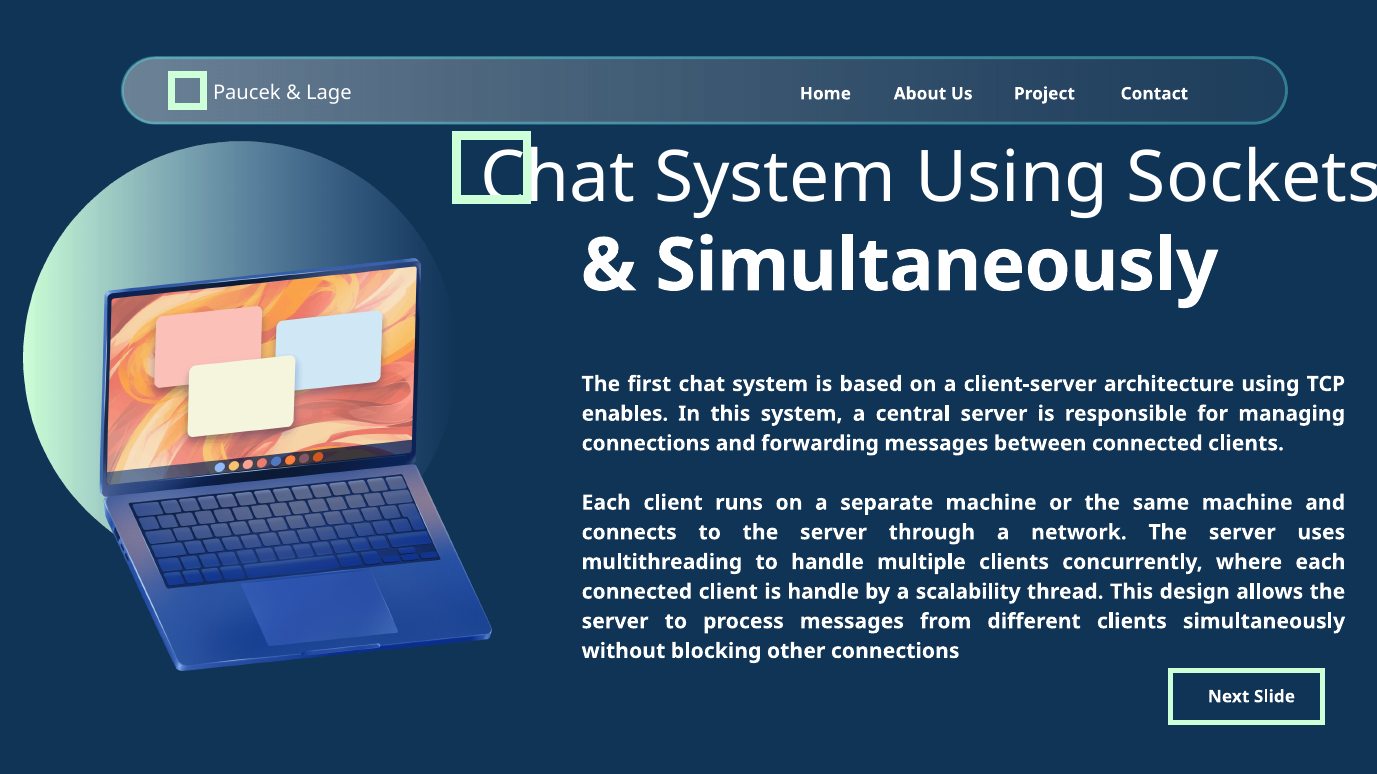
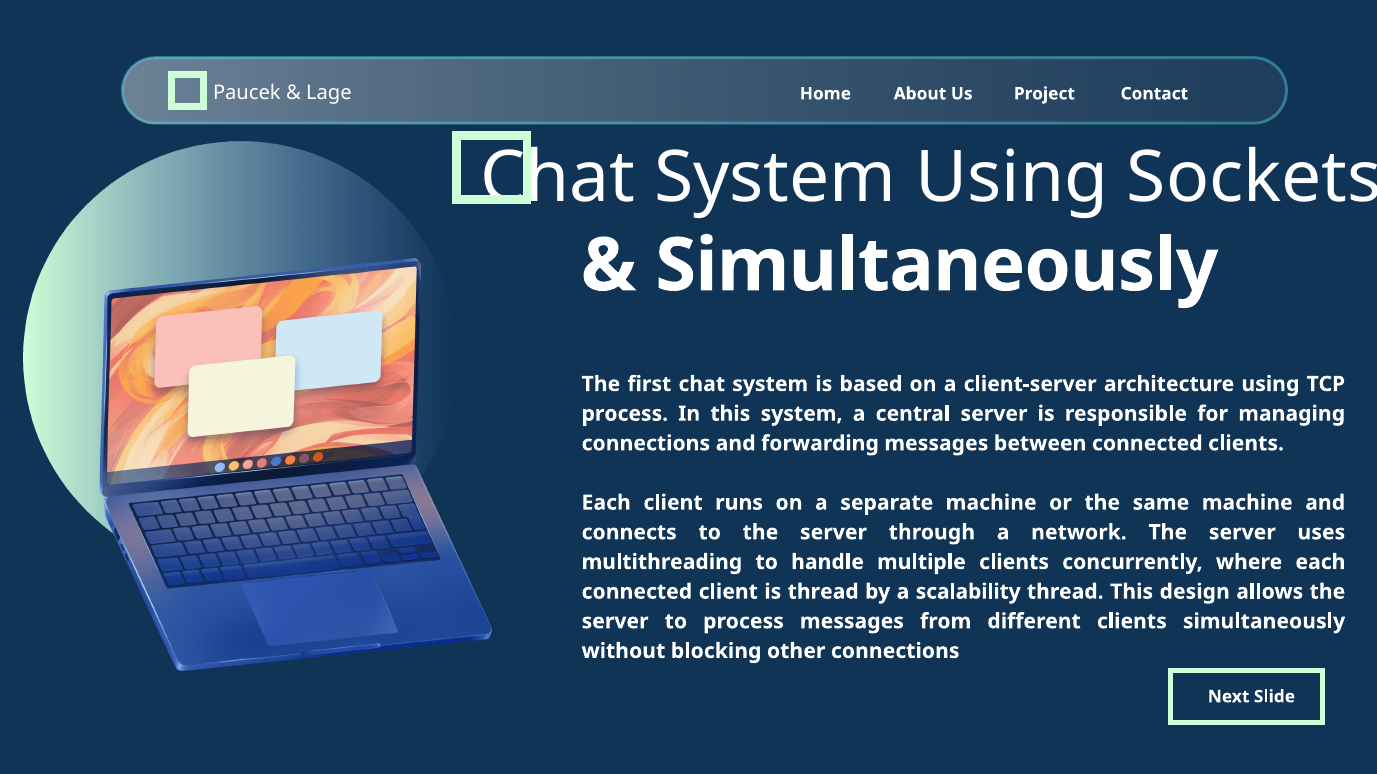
enables at (625, 414): enables -> process
is handle: handle -> thread
